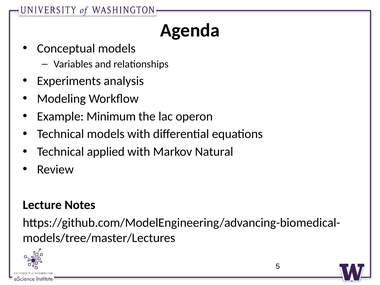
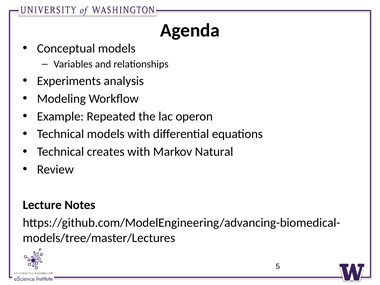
Minimum: Minimum -> Repeated
applied: applied -> creates
